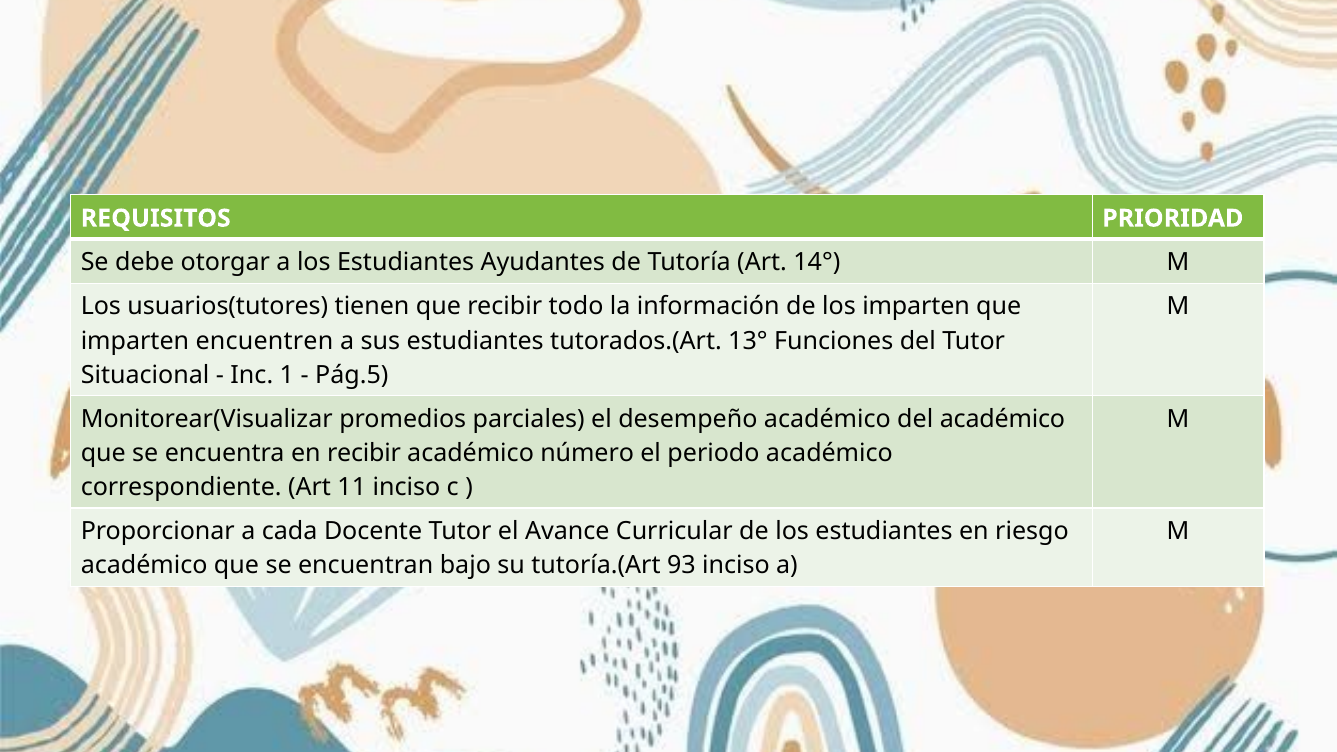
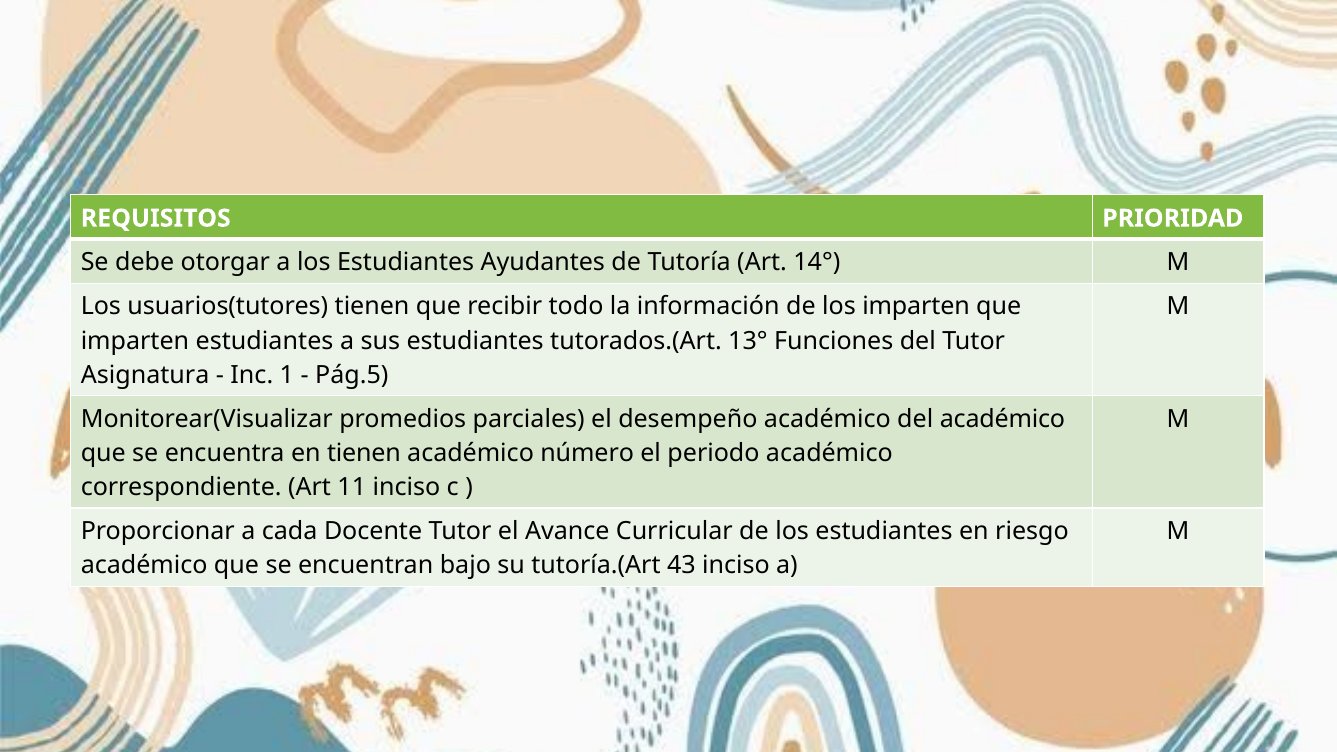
imparten encuentren: encuentren -> estudiantes
Situacional: Situacional -> Asignatura
en recibir: recibir -> tienen
93: 93 -> 43
